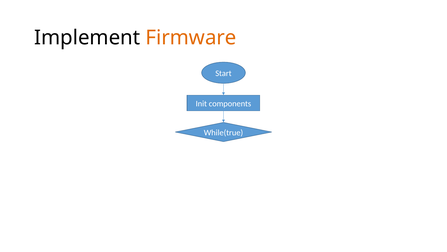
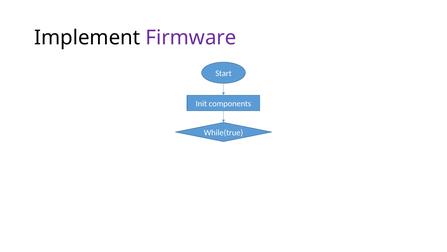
Firmware colour: orange -> purple
